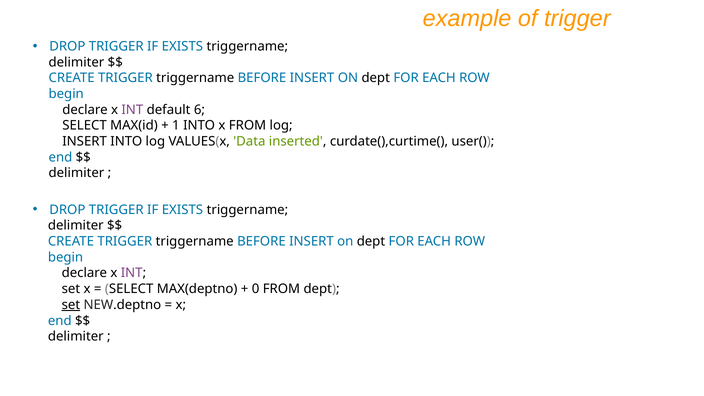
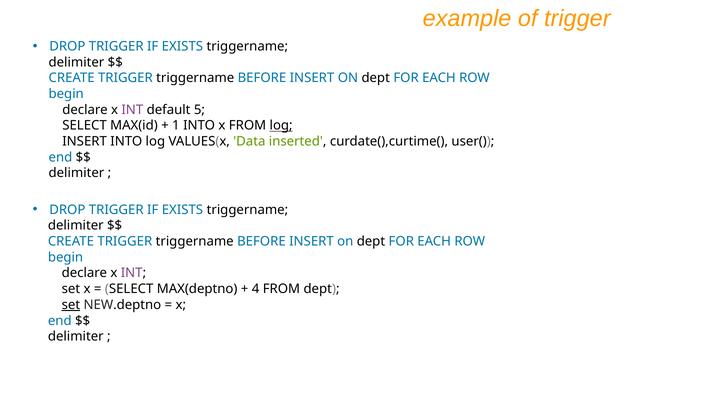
6: 6 -> 5
log at (281, 126) underline: none -> present
0: 0 -> 4
